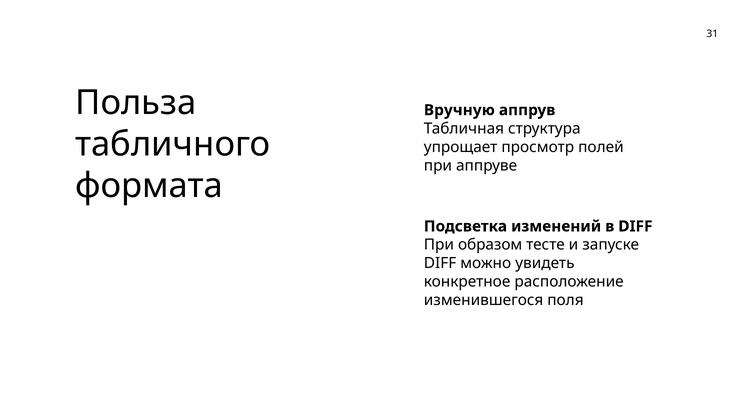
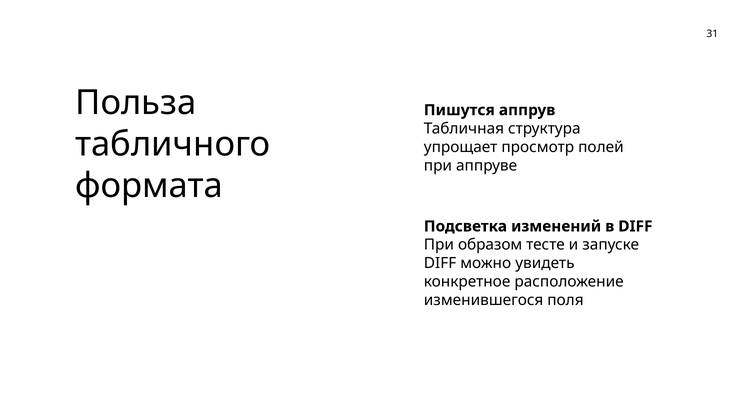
Вручную: Вручную -> Пишутся
